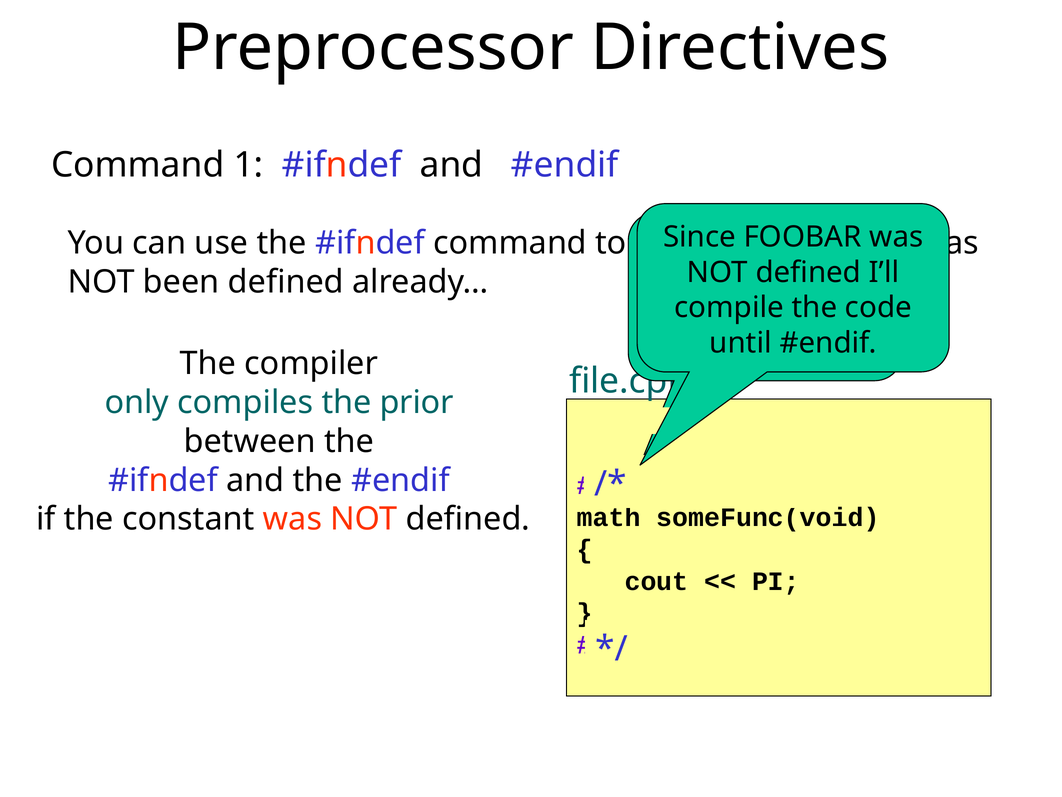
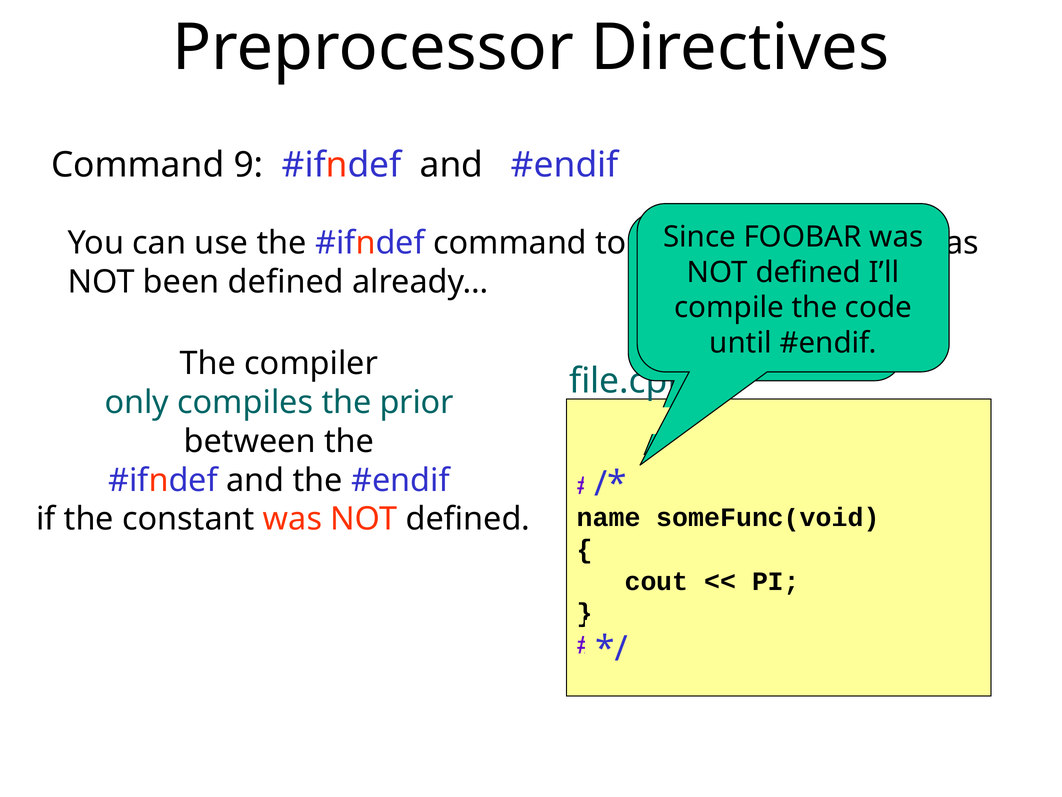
1: 1 -> 9
math: math -> name
